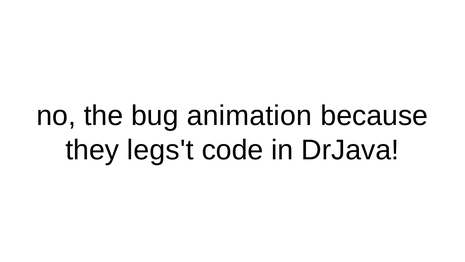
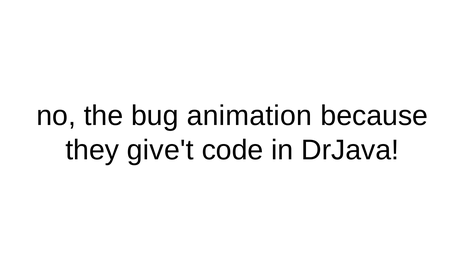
legs't: legs't -> give't
